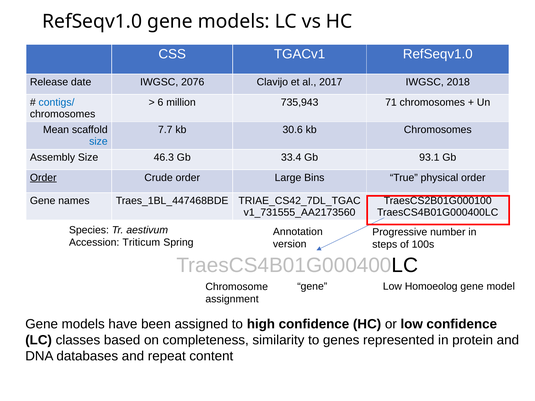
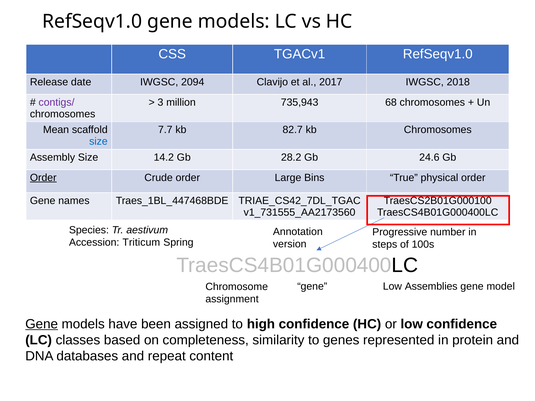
2076: 2076 -> 2094
contigs/ colour: blue -> purple
6: 6 -> 3
71: 71 -> 68
30.6: 30.6 -> 82.7
46.3: 46.3 -> 14.2
33.4: 33.4 -> 28.2
93.1: 93.1 -> 24.6
Homoeolog: Homoeolog -> Assemblies
Gene at (42, 324) underline: none -> present
